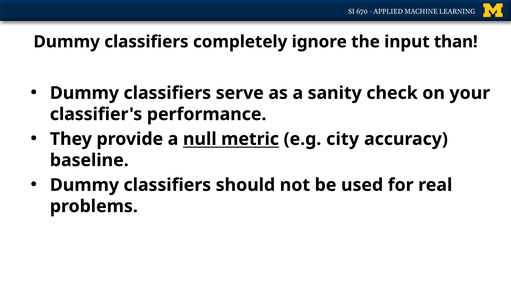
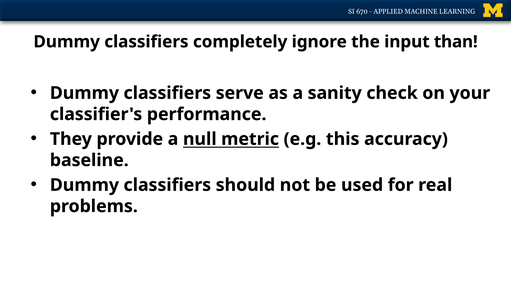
city: city -> this
